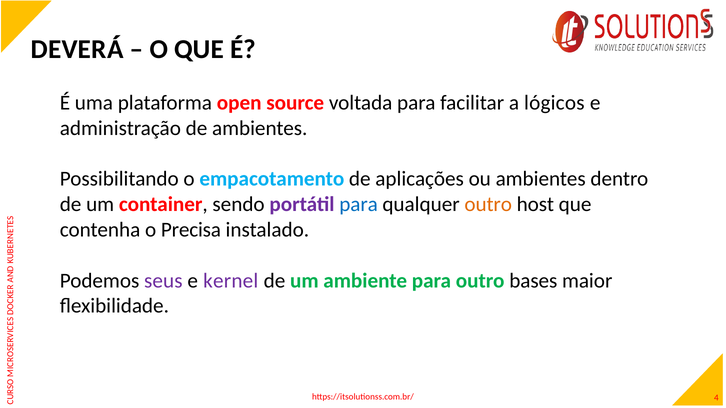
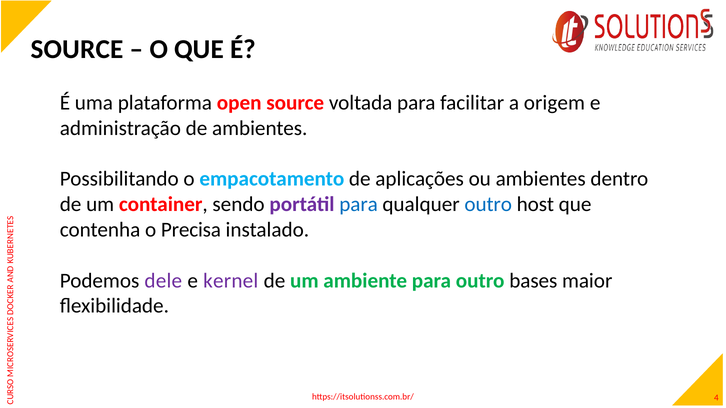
DEVERÁ at (77, 49): DEVERÁ -> SOURCE
lógicos: lógicos -> origem
outro at (488, 205) colour: orange -> blue
seus: seus -> dele
